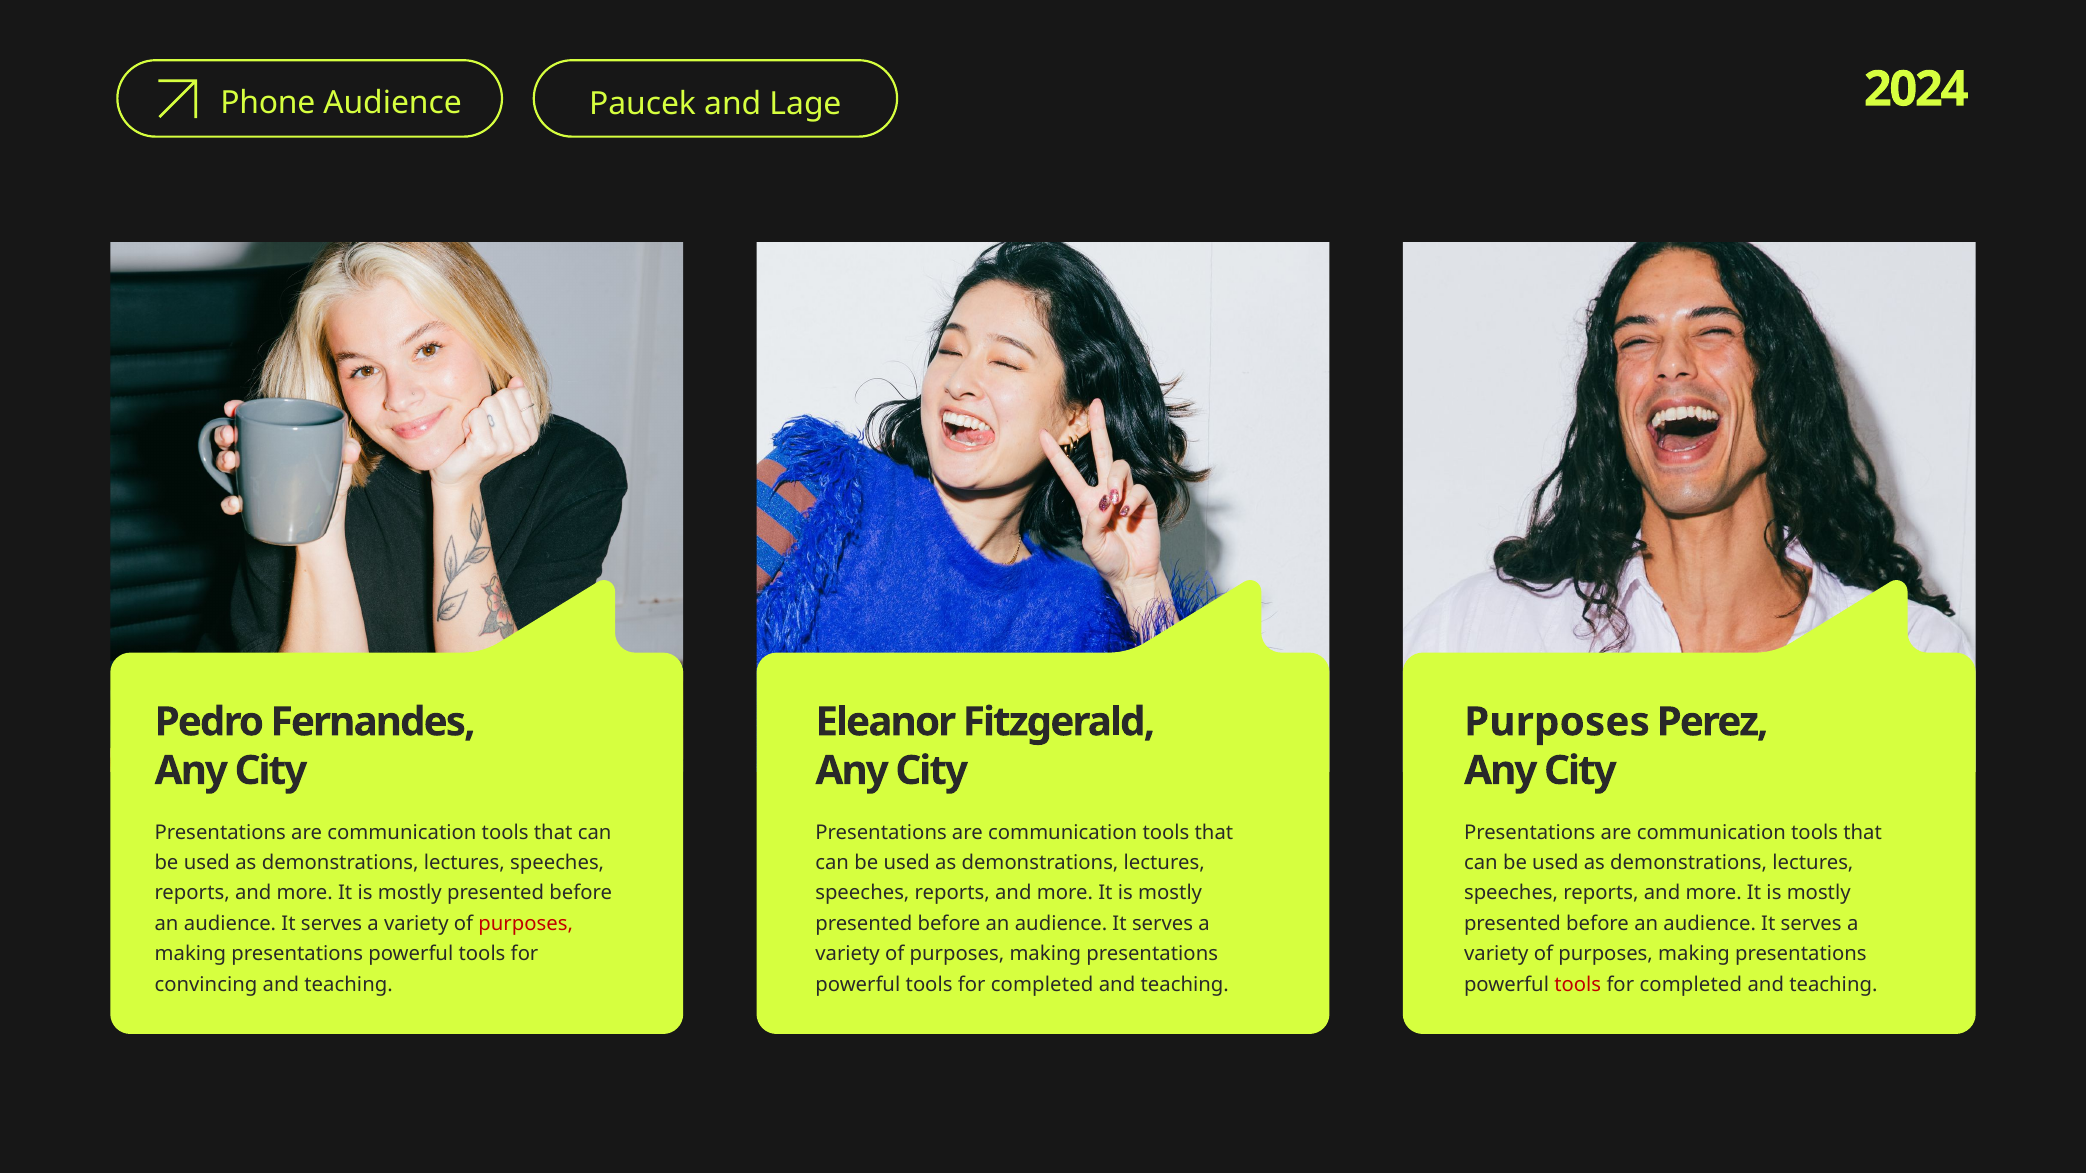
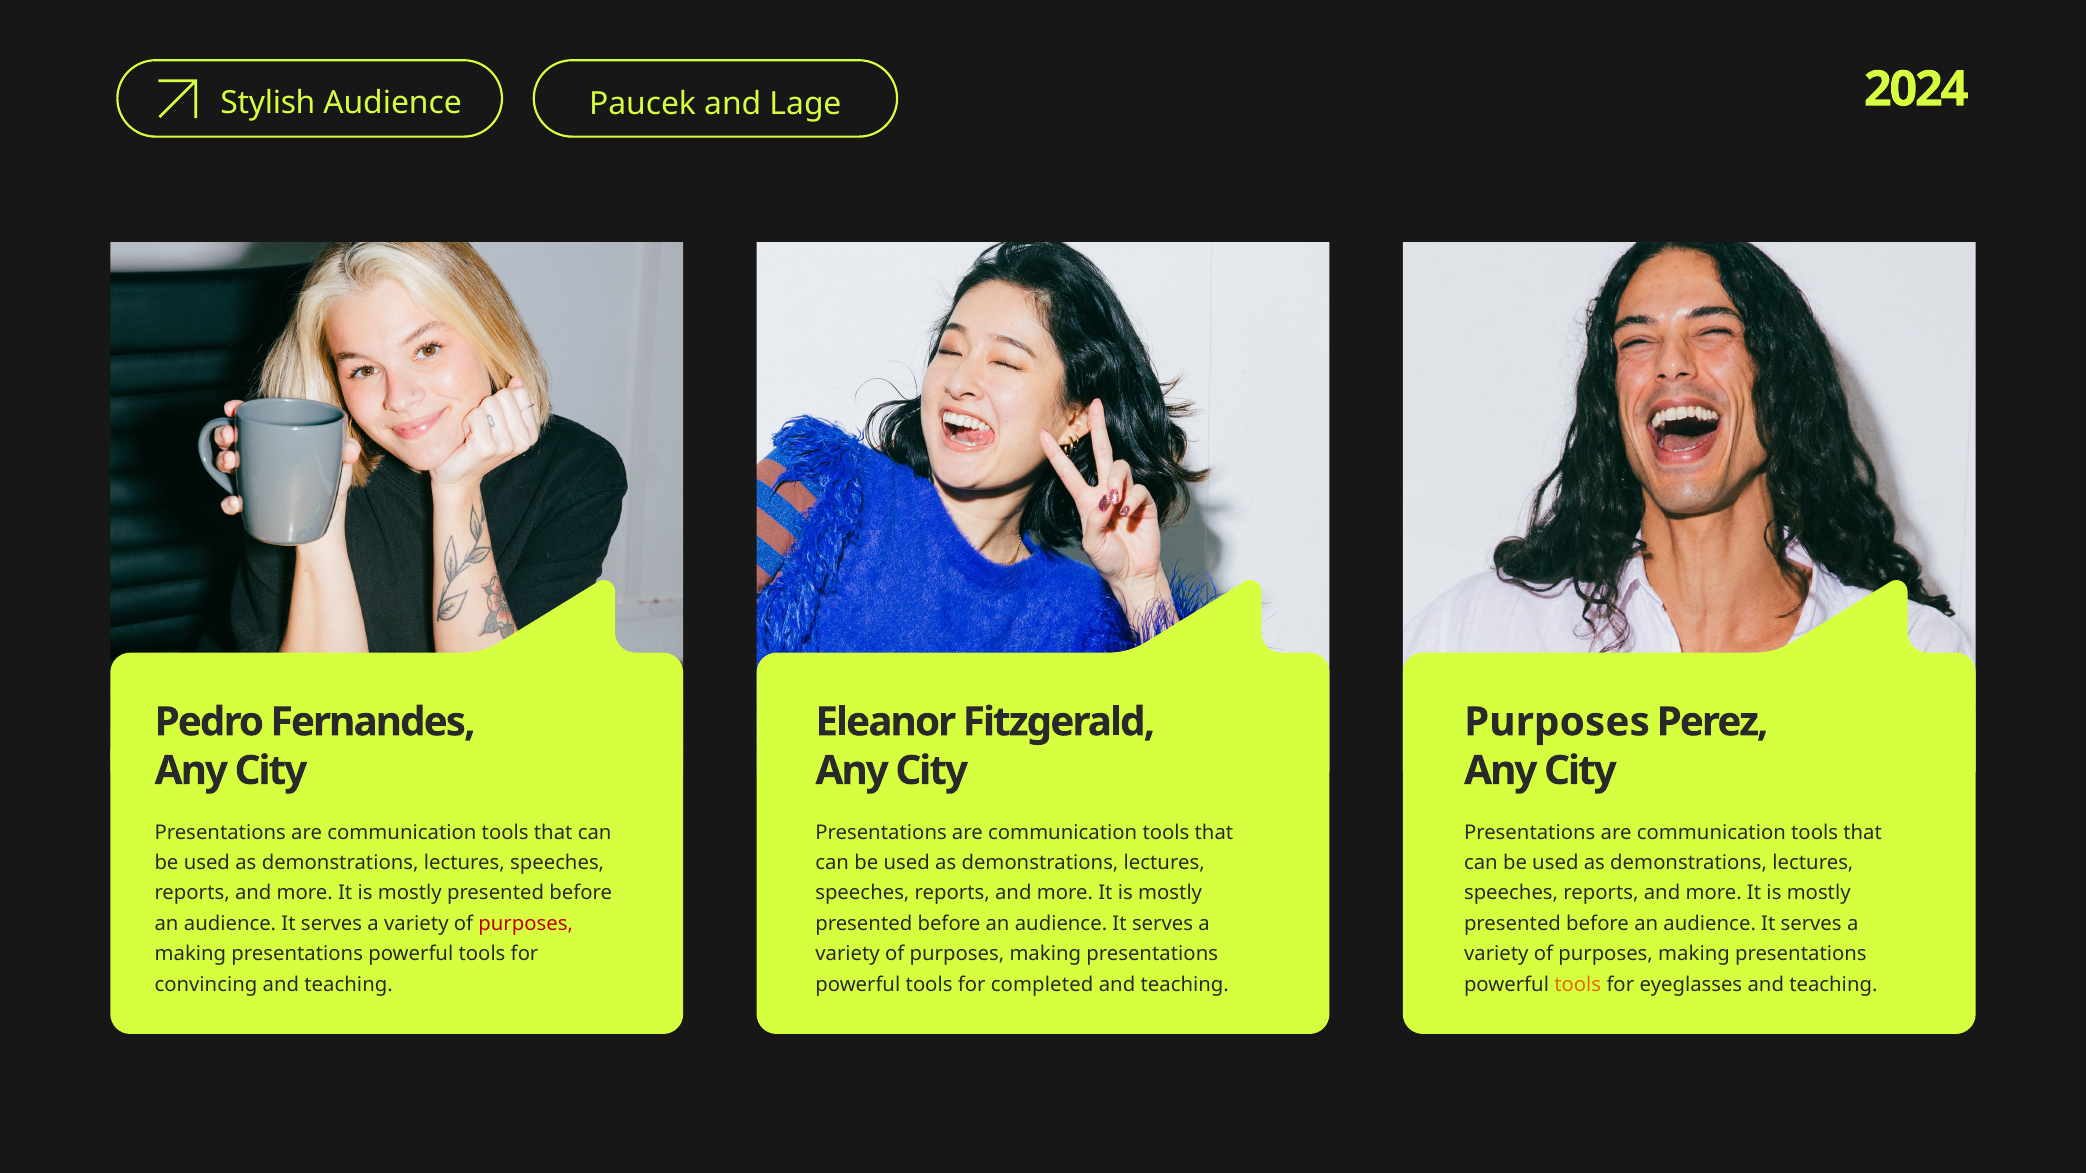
Phone: Phone -> Stylish
tools at (1578, 985) colour: red -> orange
completed at (1691, 985): completed -> eyeglasses
